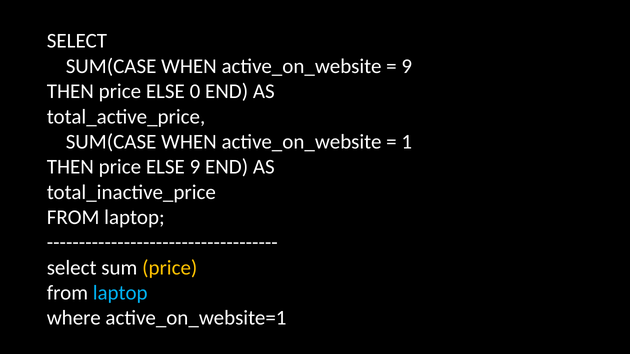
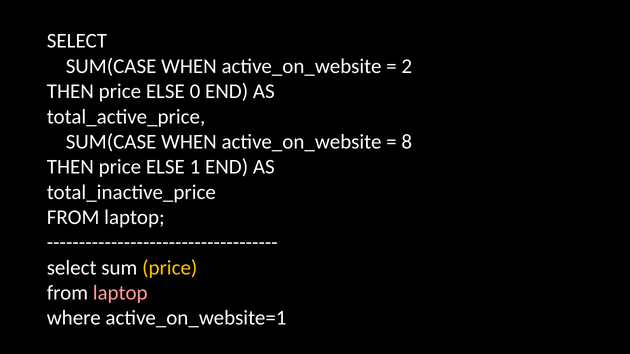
9 at (407, 66): 9 -> 2
1: 1 -> 8
ELSE 9: 9 -> 1
laptop at (120, 293) colour: light blue -> pink
